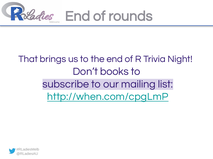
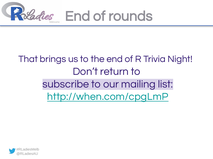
books: books -> return
